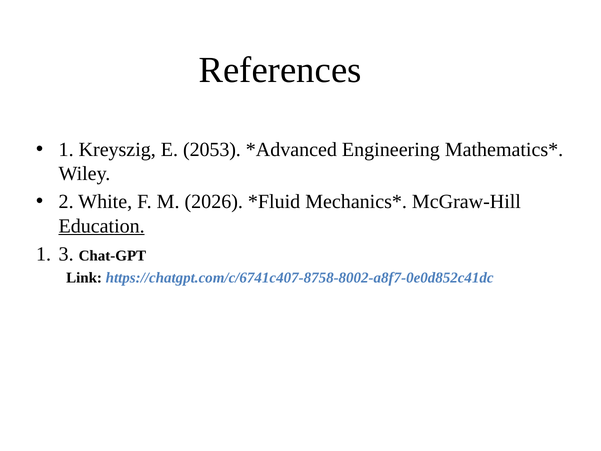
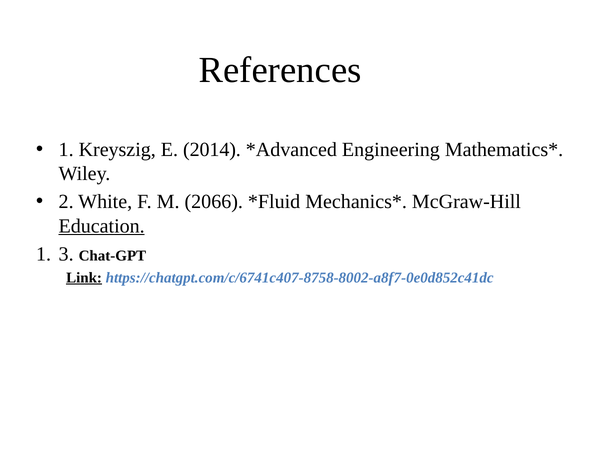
2053: 2053 -> 2014
2026: 2026 -> 2066
Link underline: none -> present
